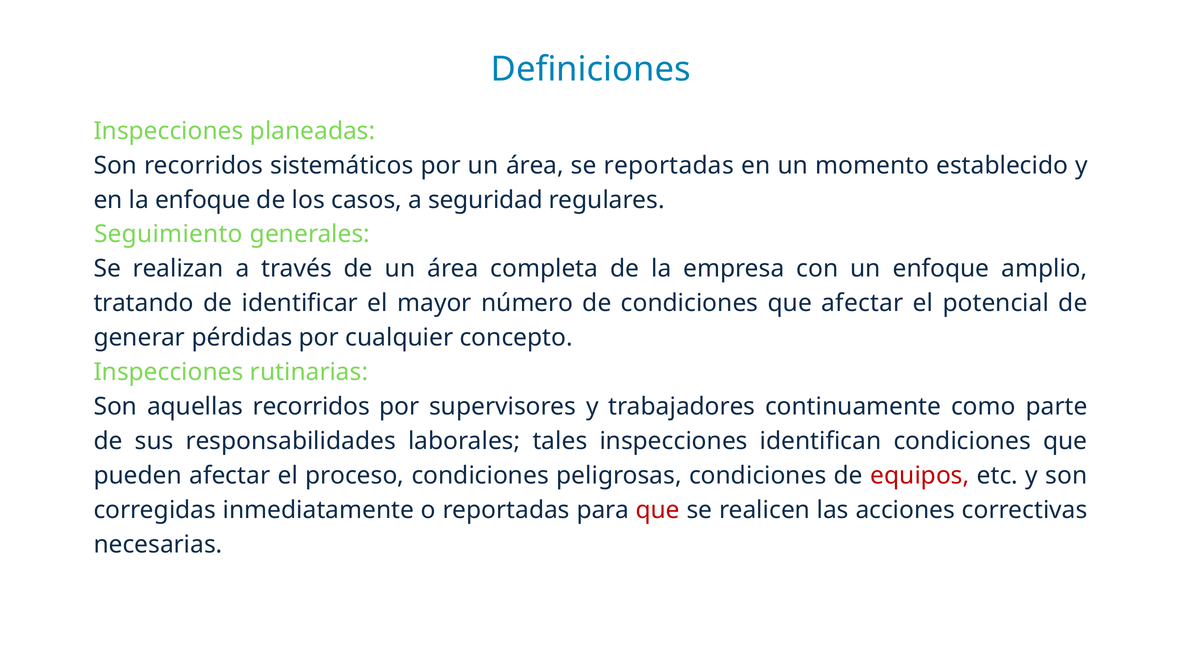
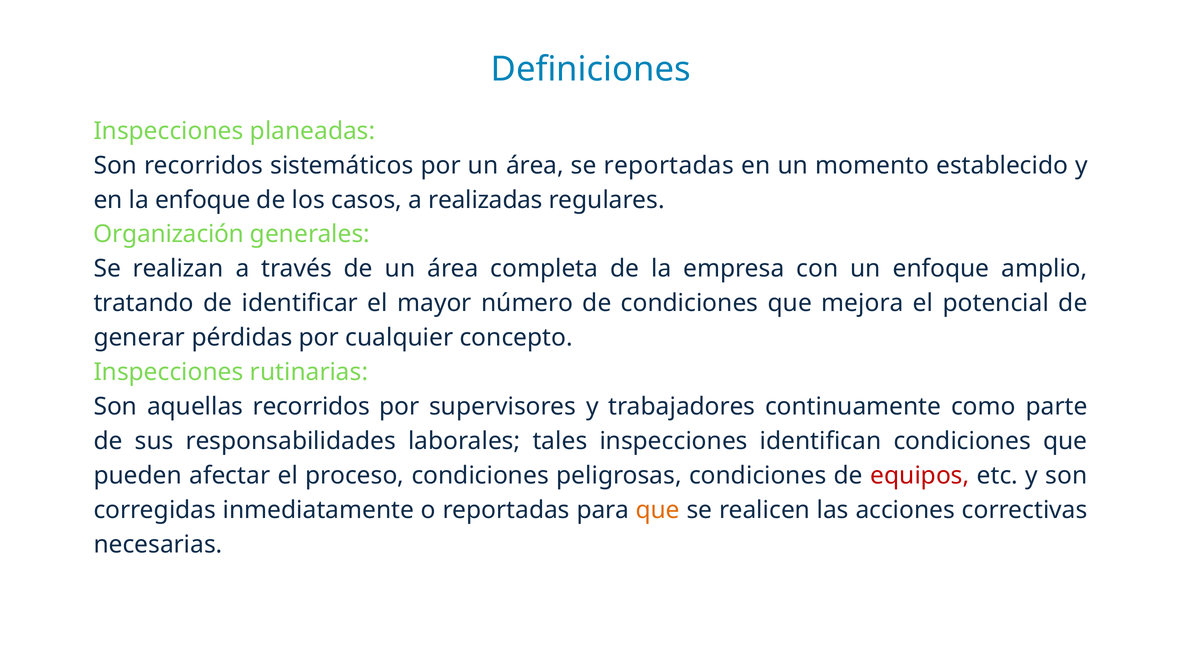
seguridad: seguridad -> realizadas
Seguimiento: Seguimiento -> Organización
que afectar: afectar -> mejora
que at (658, 510) colour: red -> orange
